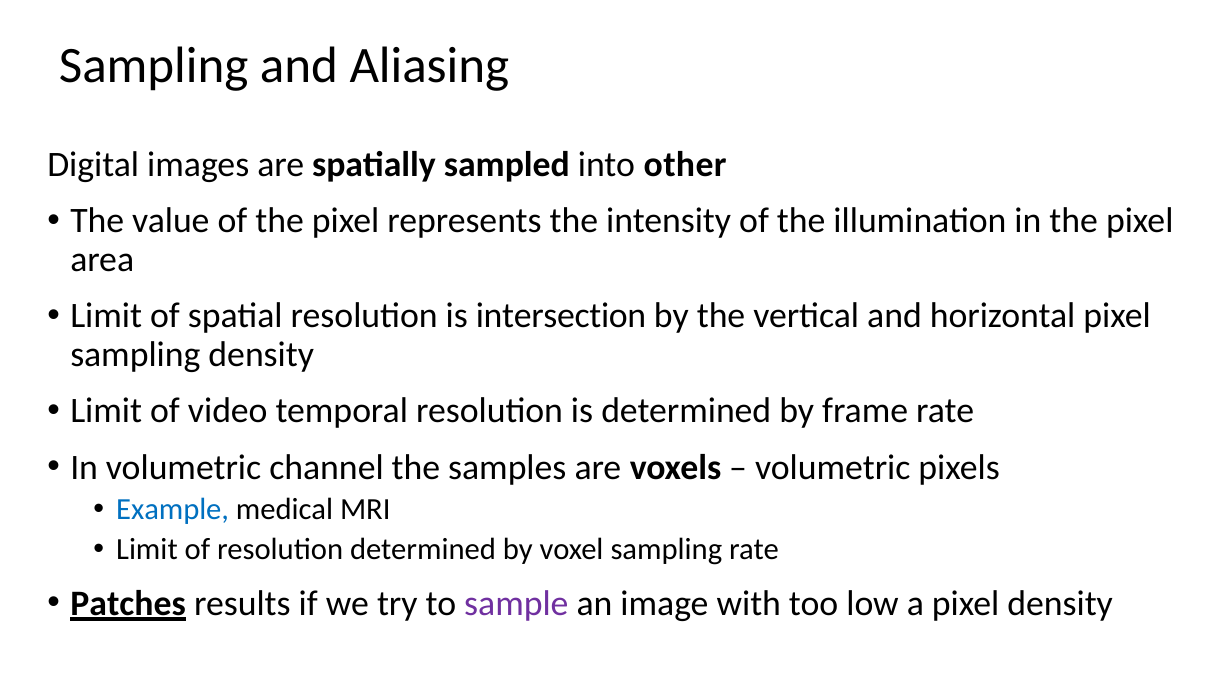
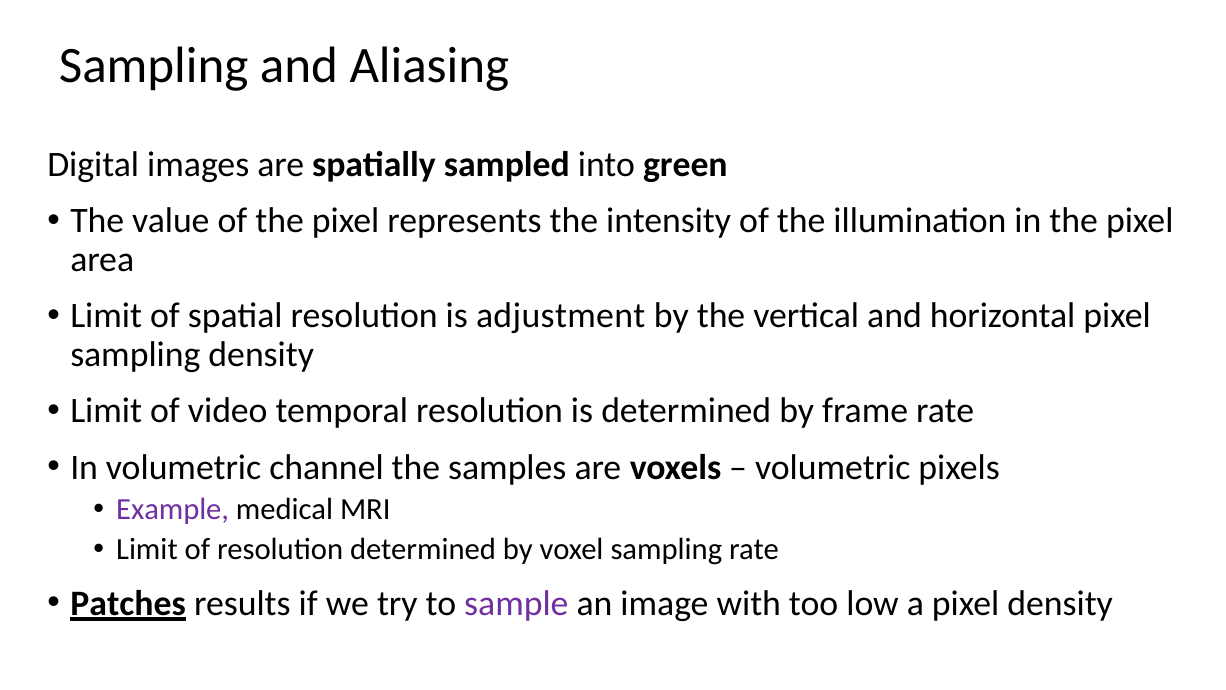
other: other -> green
intersection: intersection -> adjustment
Example colour: blue -> purple
